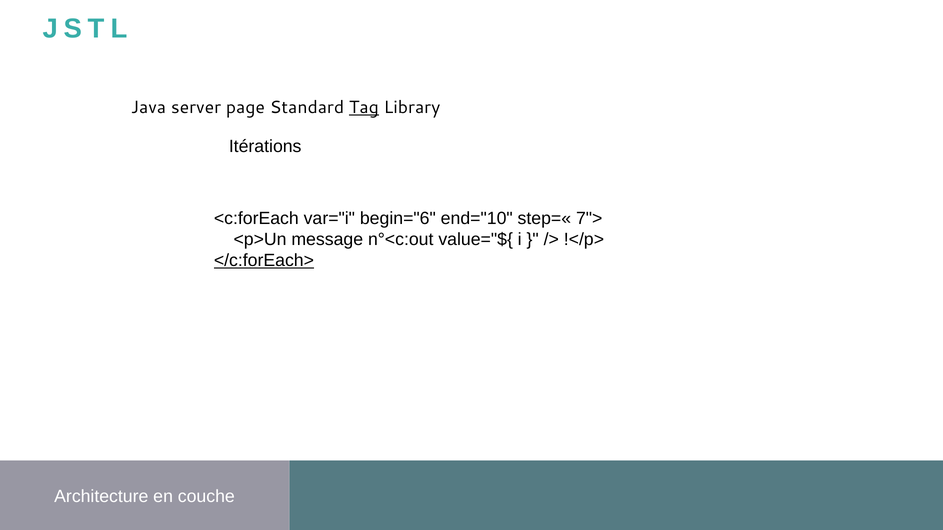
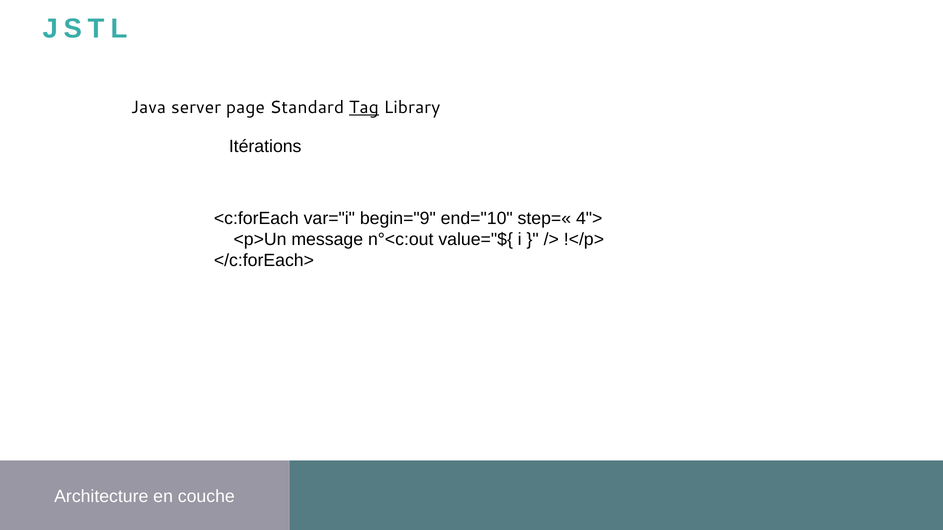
begin="6: begin="6 -> begin="9
7">: 7"> -> 4">
</c:forEach> underline: present -> none
